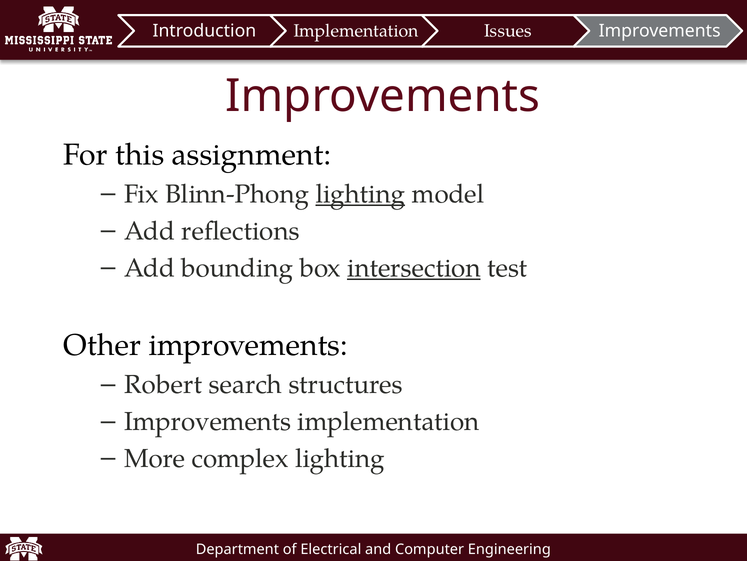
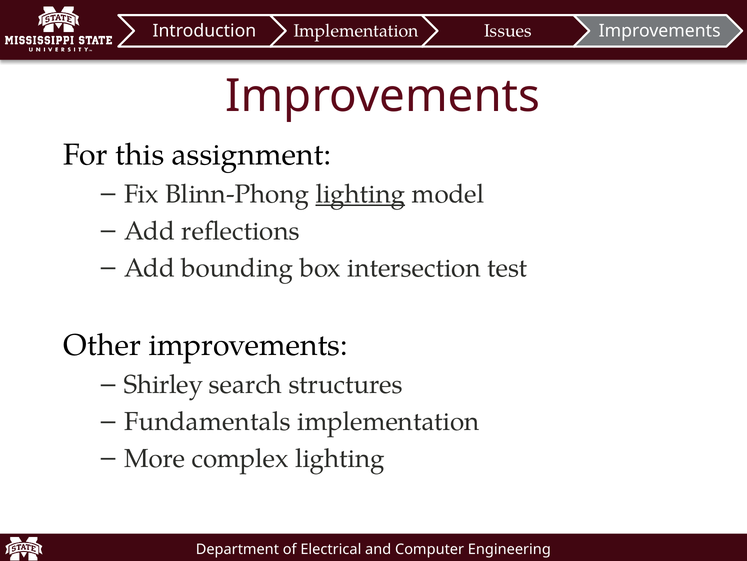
intersection underline: present -> none
Robert: Robert -> Shirley
Improvements at (208, 421): Improvements -> Fundamentals
